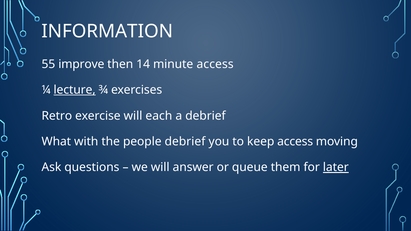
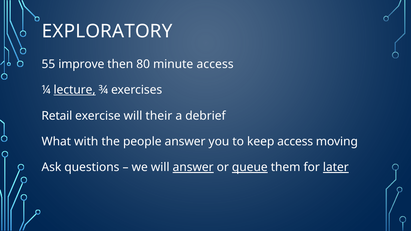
INFORMATION: INFORMATION -> EXPLORATORY
14: 14 -> 80
Retro: Retro -> Retail
each: each -> their
people debrief: debrief -> answer
answer at (193, 167) underline: none -> present
queue underline: none -> present
